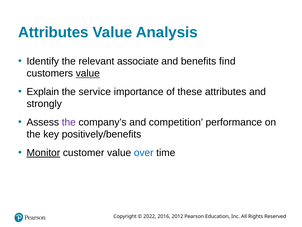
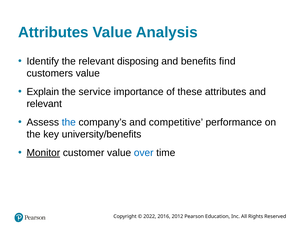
associate: associate -> disposing
value at (88, 73) underline: present -> none
strongly at (44, 104): strongly -> relevant
the at (69, 122) colour: purple -> blue
competition: competition -> competitive
positively/benefits: positively/benefits -> university/benefits
